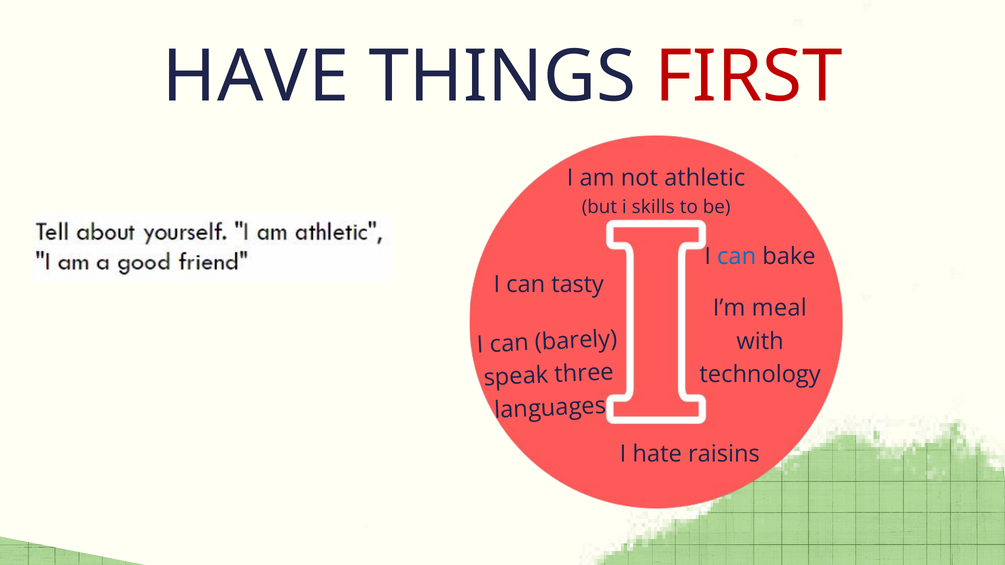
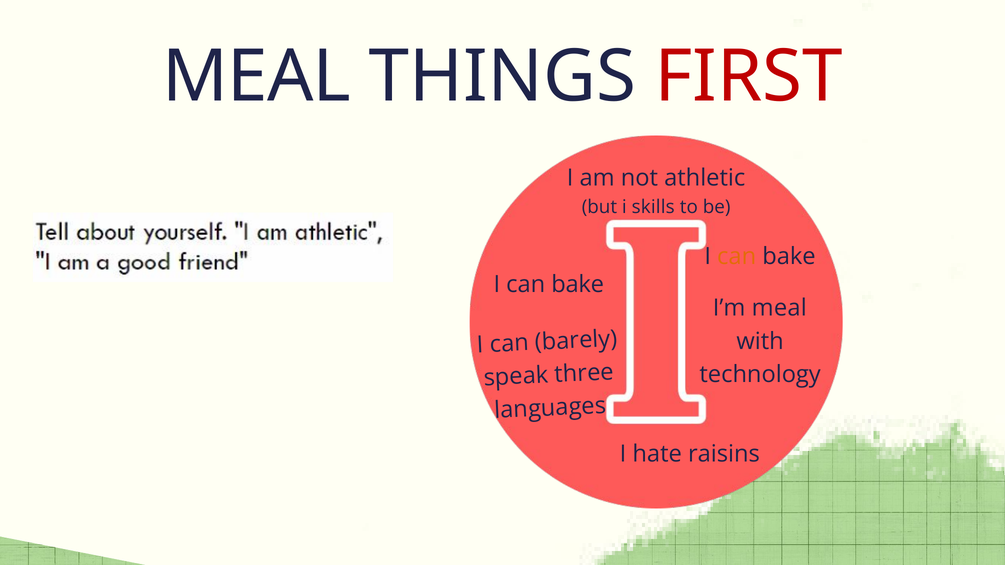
HAVE at (256, 77): HAVE -> MEAL
can at (737, 256) colour: blue -> orange
tasty at (578, 285): tasty -> bake
